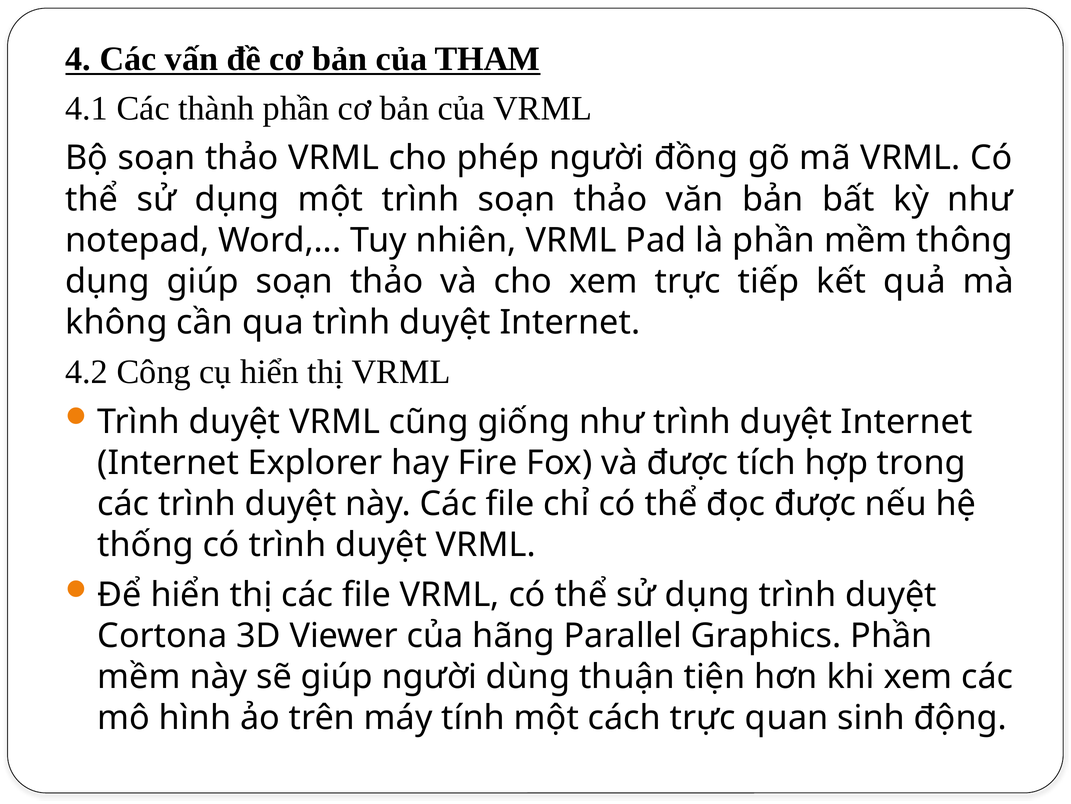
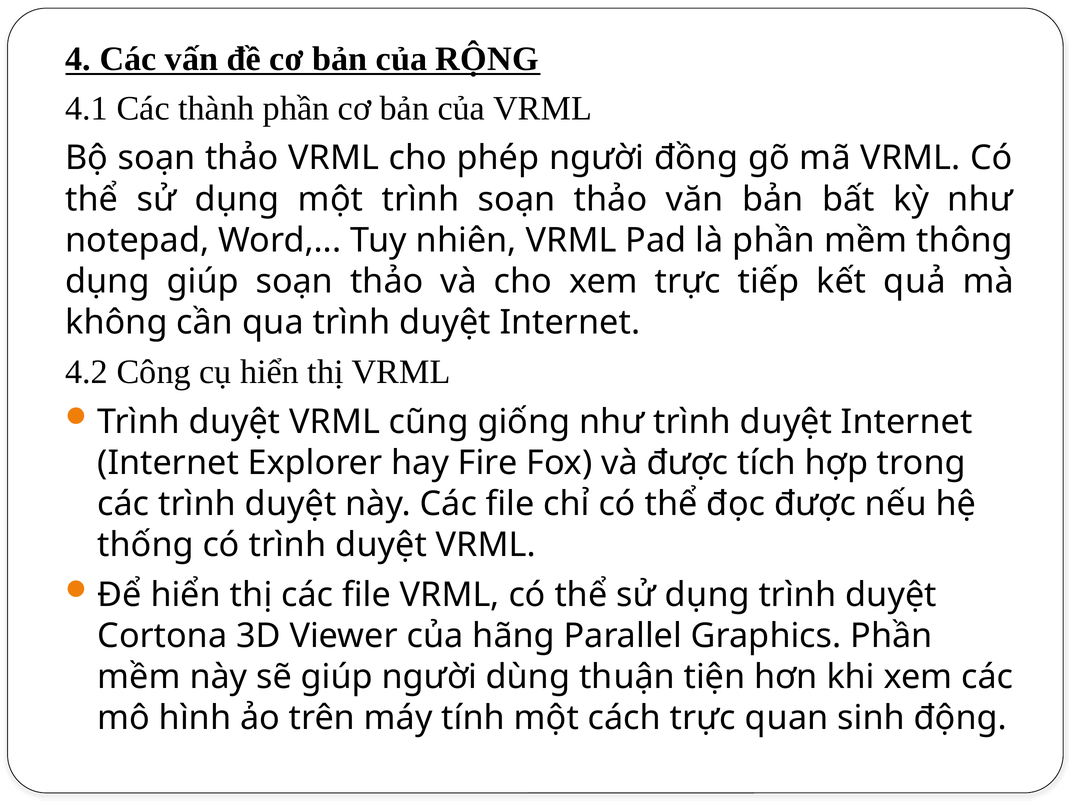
THAM: THAM -> RỘNG
